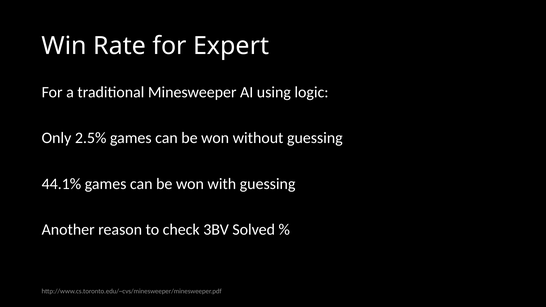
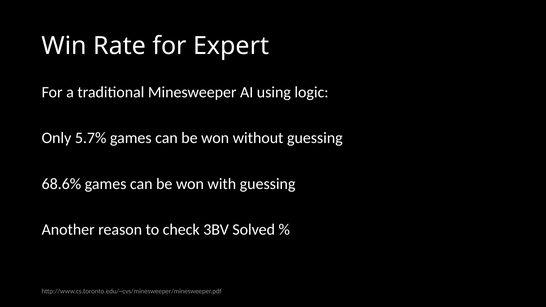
2.5%: 2.5% -> 5.7%
44.1%: 44.1% -> 68.6%
